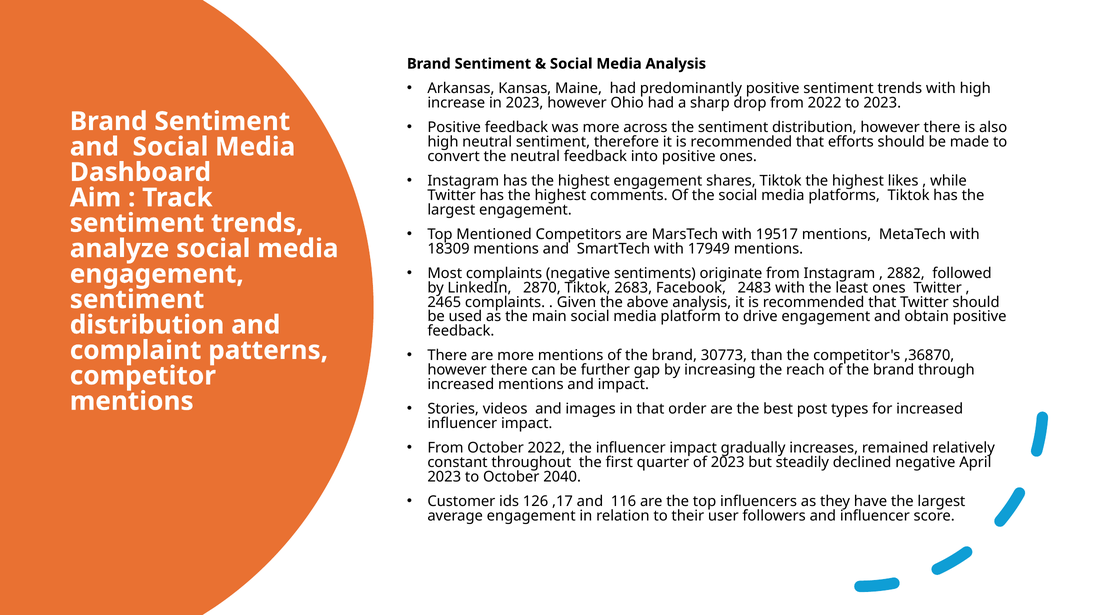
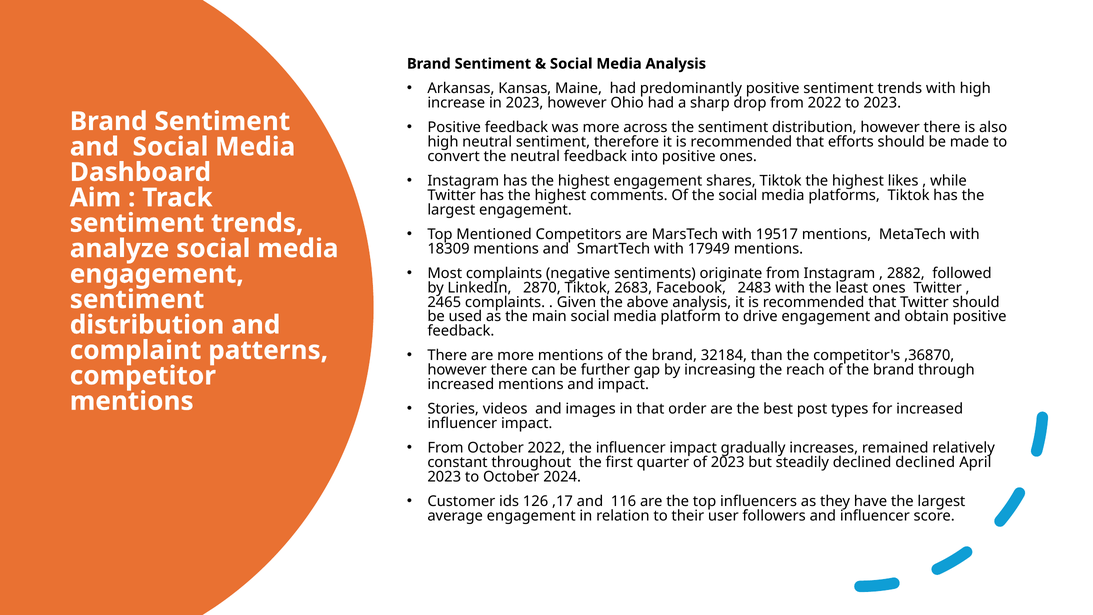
30773: 30773 -> 32184
declined negative: negative -> declined
2040: 2040 -> 2024
